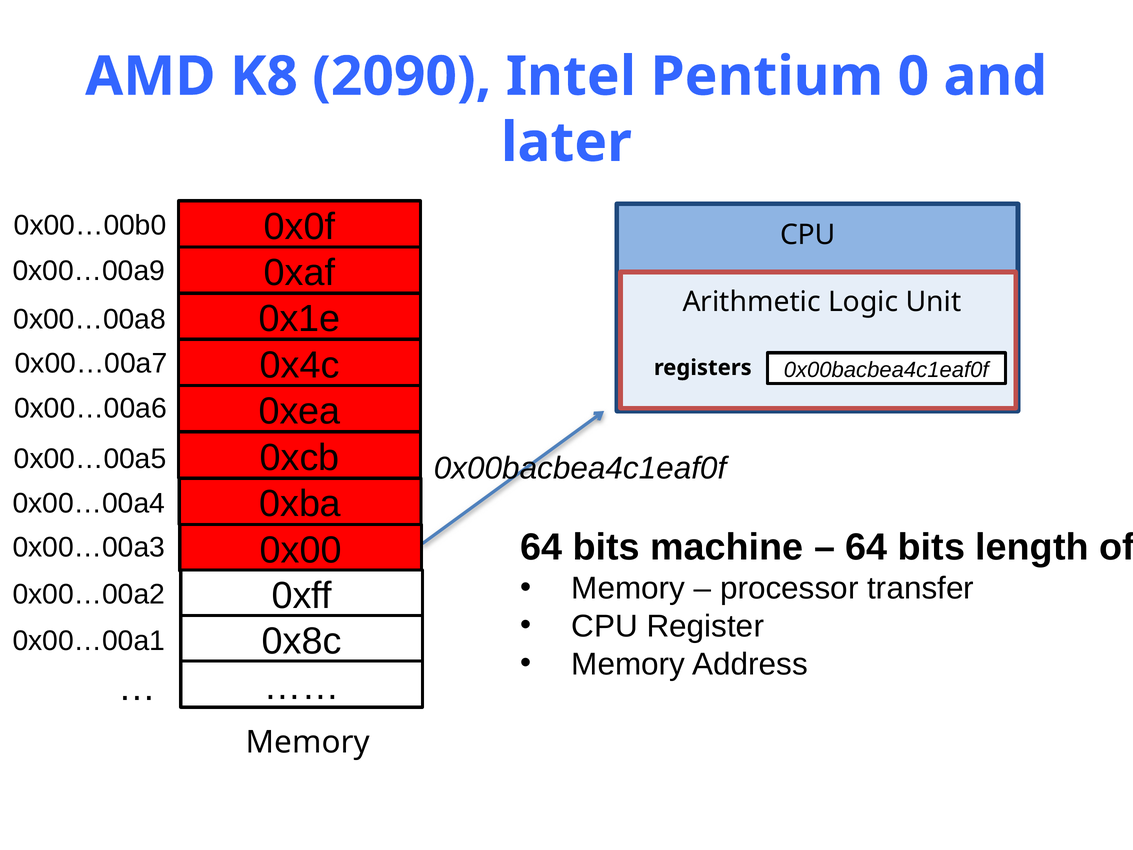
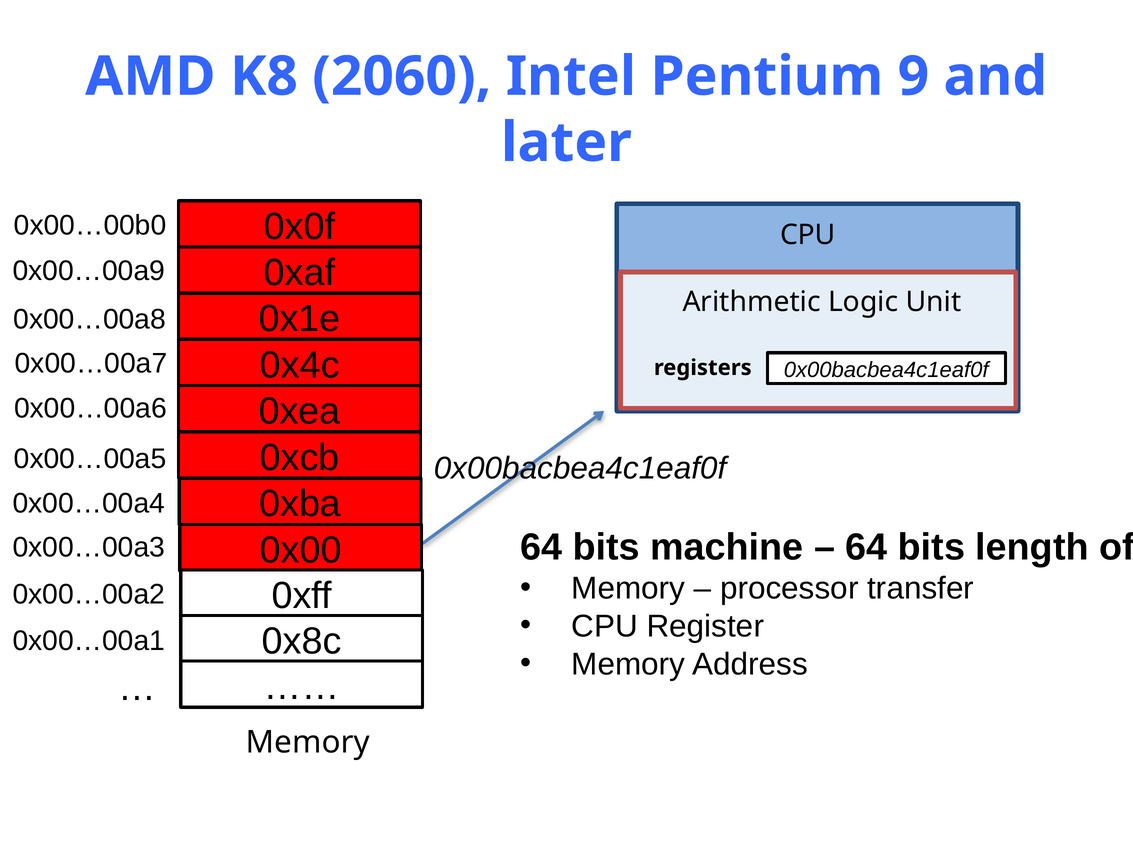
2090: 2090 -> 2060
0: 0 -> 9
